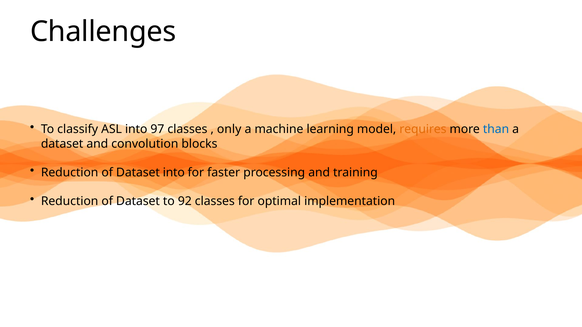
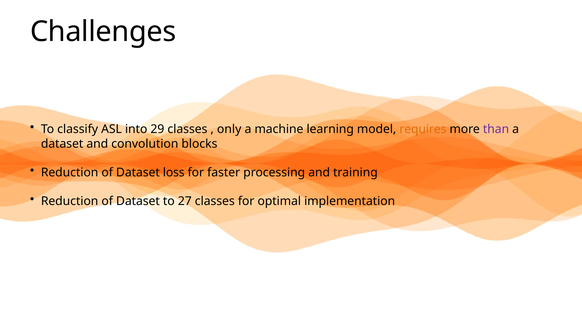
97: 97 -> 29
than colour: blue -> purple
Dataset into: into -> loss
92: 92 -> 27
